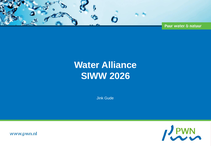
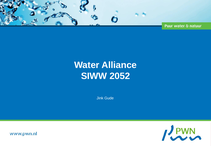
2026: 2026 -> 2052
